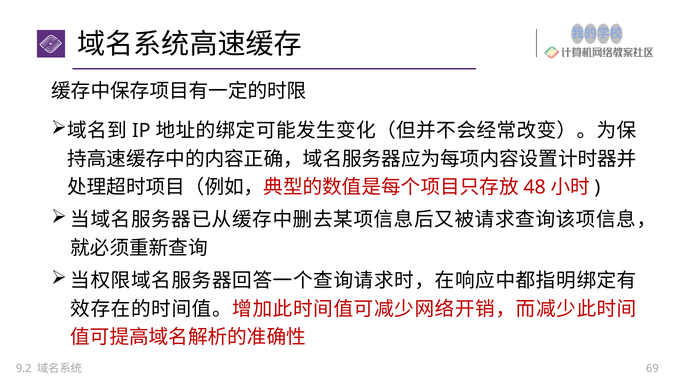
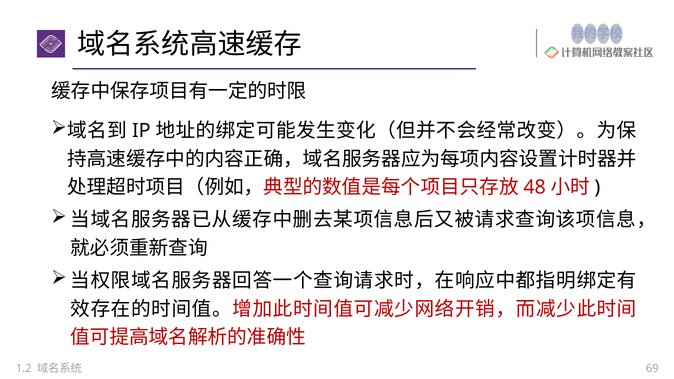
9.2: 9.2 -> 1.2
